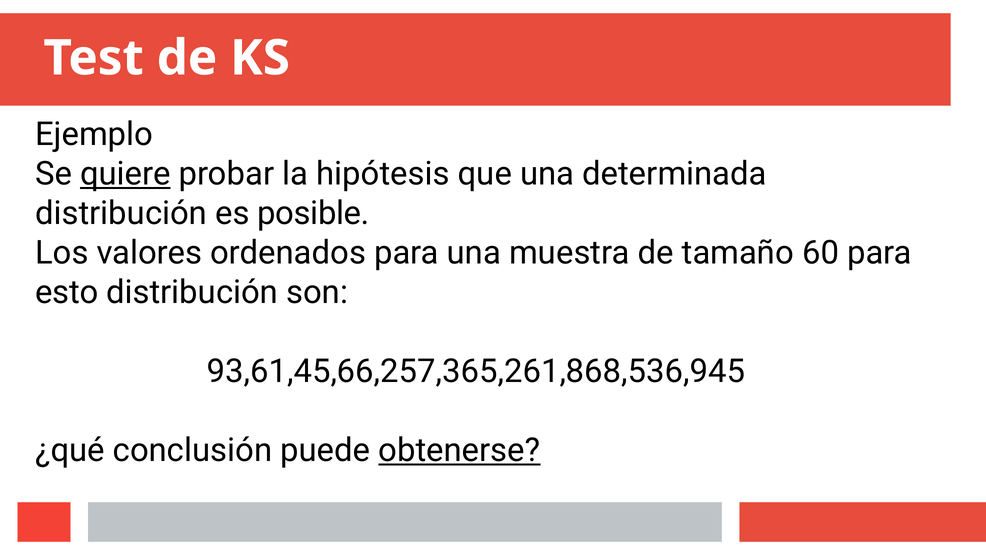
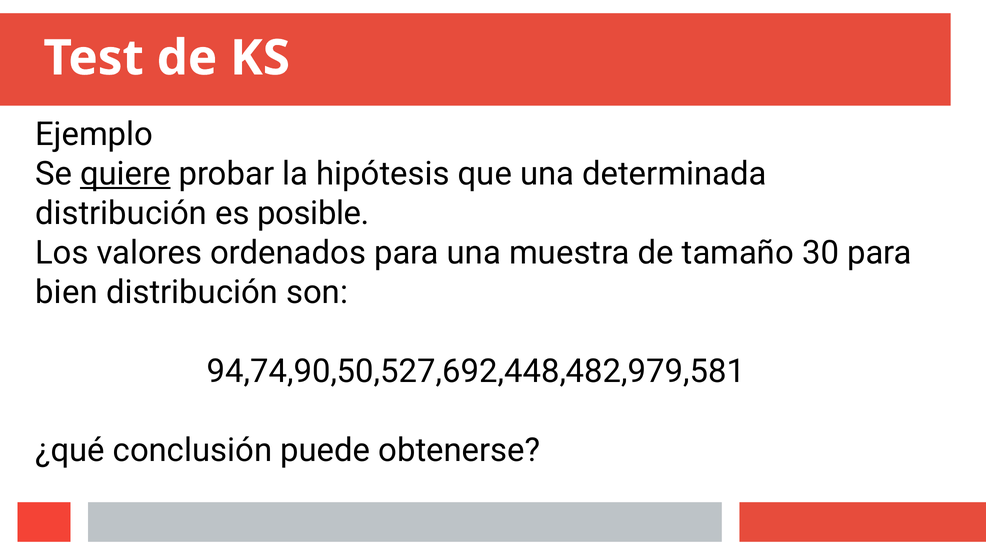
60: 60 -> 30
esto: esto -> bien
93,61,45,66,257,365,261,868,536,945: 93,61,45,66,257,365,261,868,536,945 -> 94,74,90,50,527,692,448,482,979,581
obtenerse underline: present -> none
